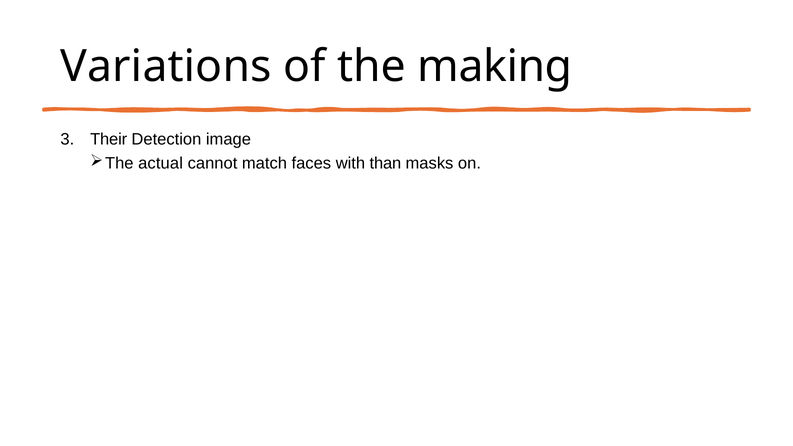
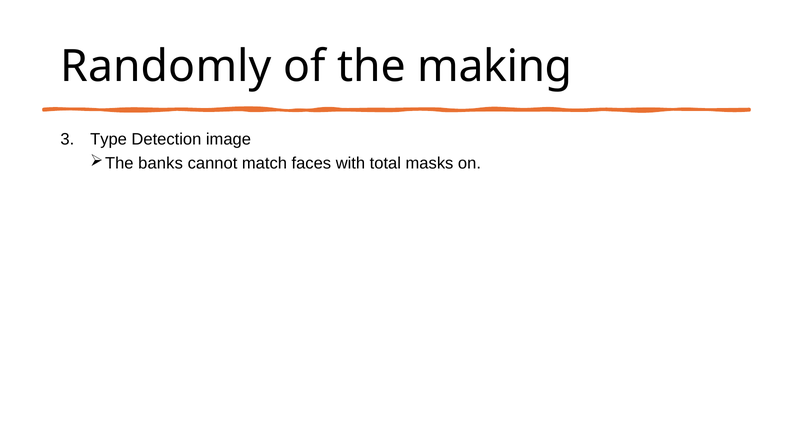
Variations: Variations -> Randomly
Their: Their -> Type
actual: actual -> banks
than: than -> total
